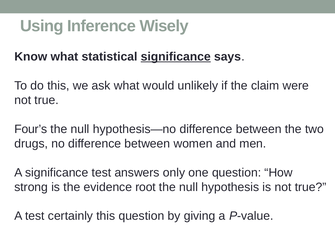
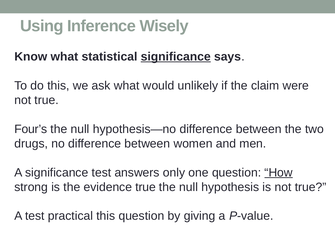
How underline: none -> present
evidence root: root -> true
certainly: certainly -> practical
